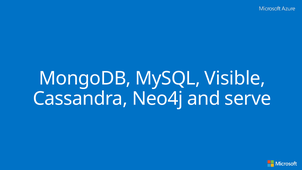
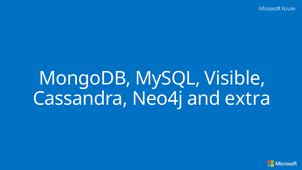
serve: serve -> extra
